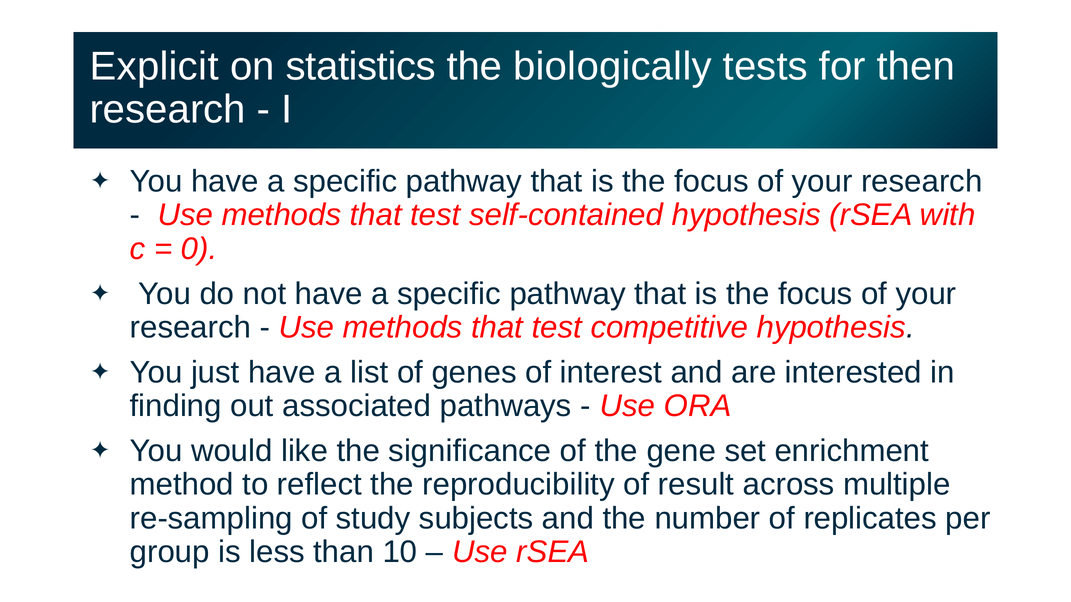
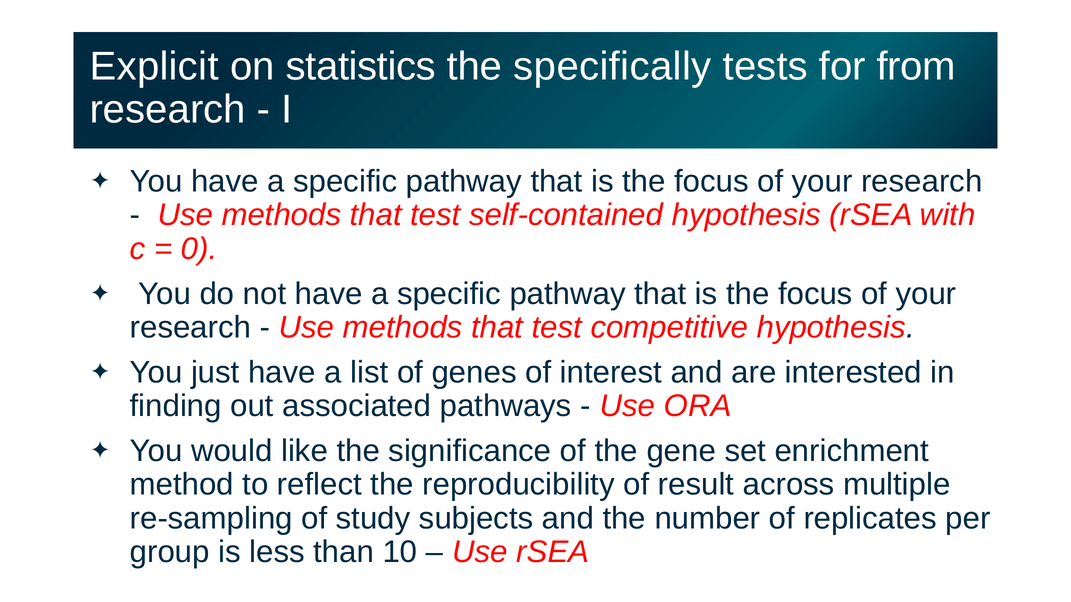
biologically: biologically -> specifically
then: then -> from
